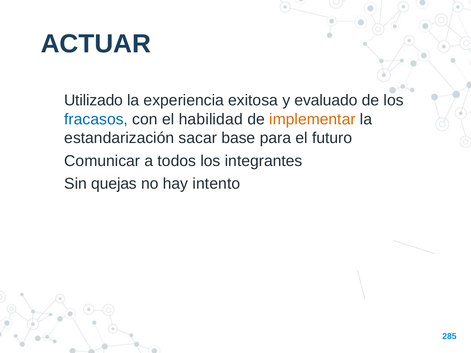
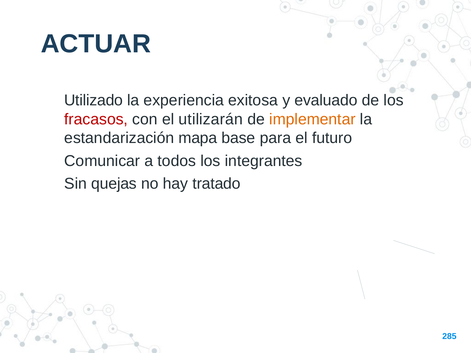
fracasos colour: blue -> red
habilidad: habilidad -> utilizarán
sacar: sacar -> mapa
intento: intento -> tratado
